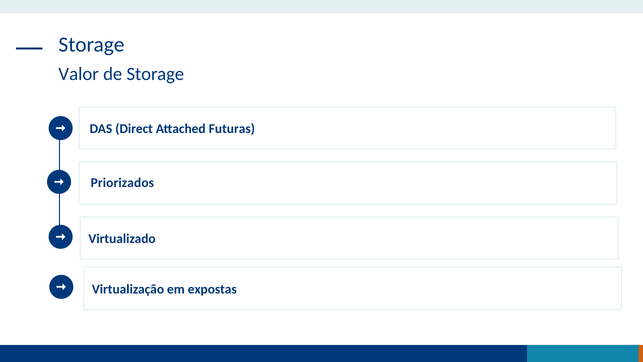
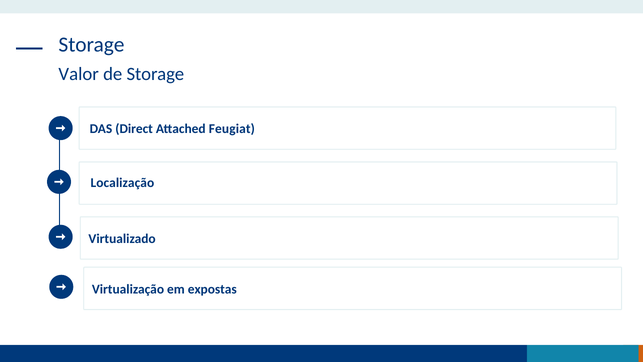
Futuras: Futuras -> Feugiat
Priorizados: Priorizados -> Localização
